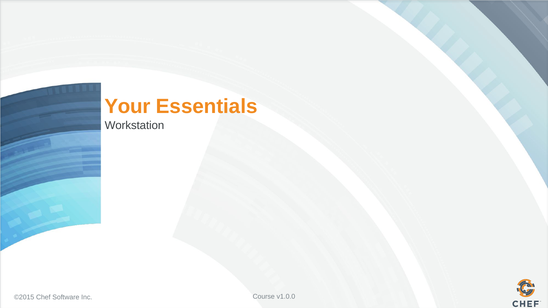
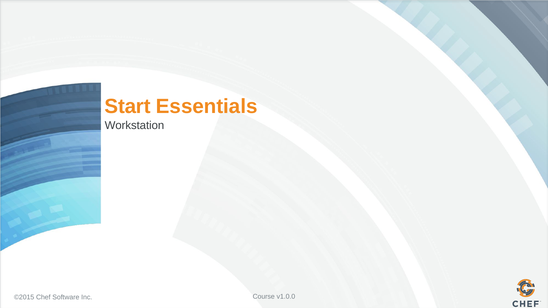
Your: Your -> Start
